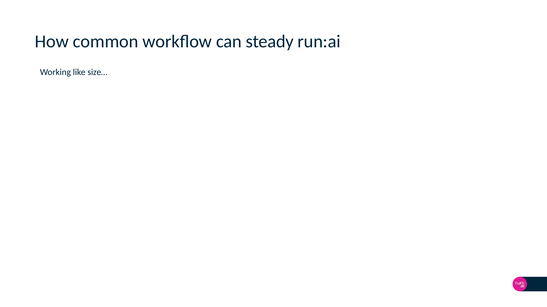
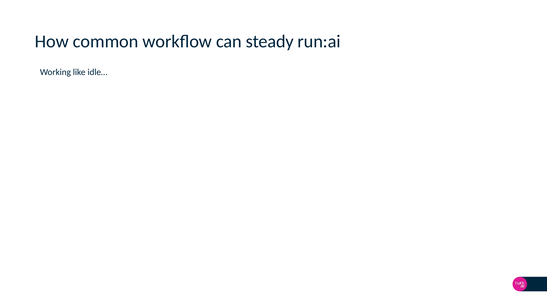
size…: size… -> idle…
